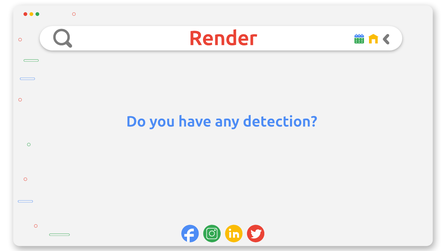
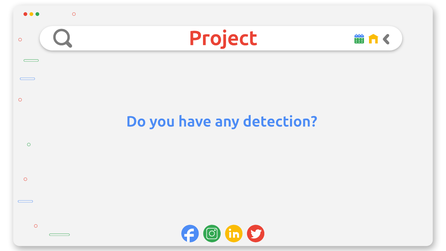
Render: Render -> Project
